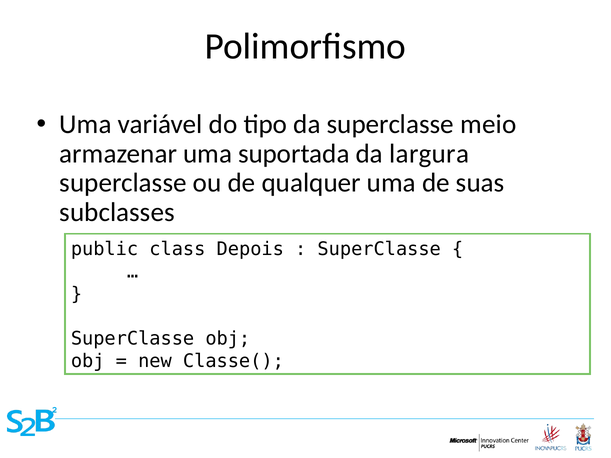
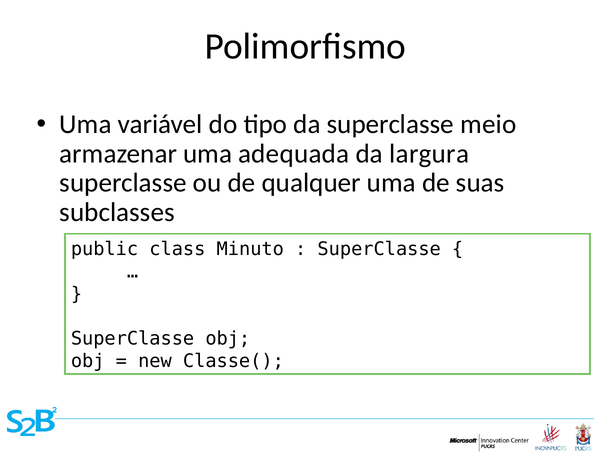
suportada: suportada -> adequada
Depois: Depois -> Minuto
